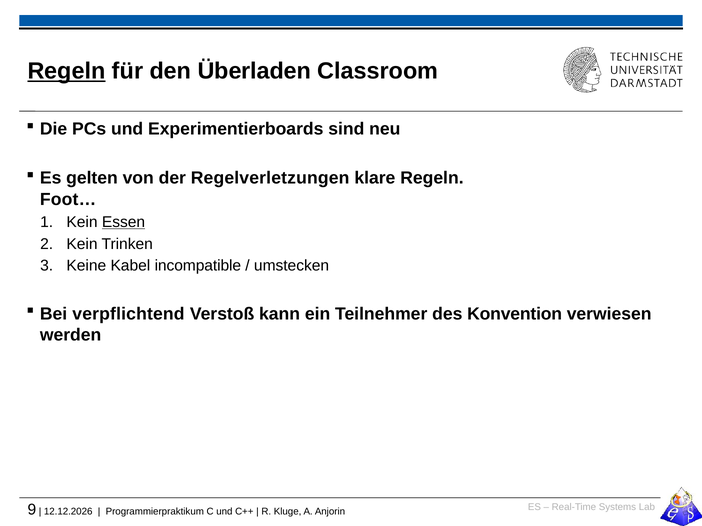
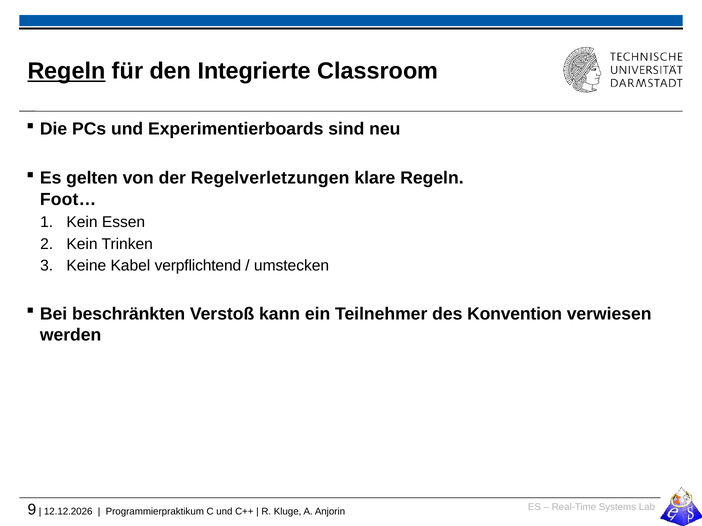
Überladen: Überladen -> Integrierte
Essen underline: present -> none
incompatible: incompatible -> verpflichtend
verpflichtend: verpflichtend -> beschränkten
